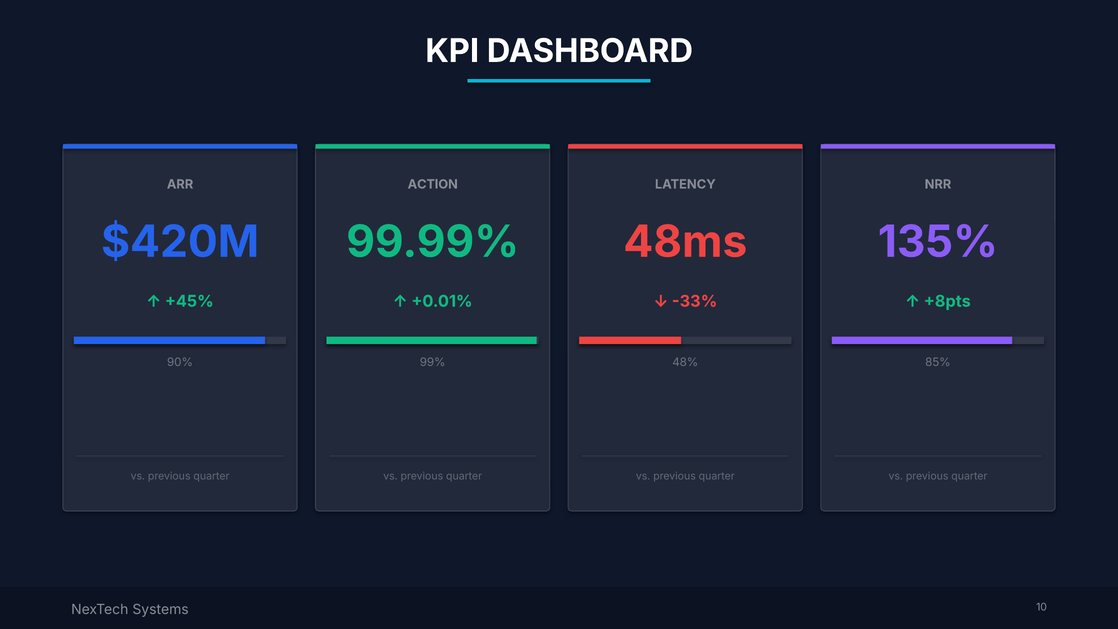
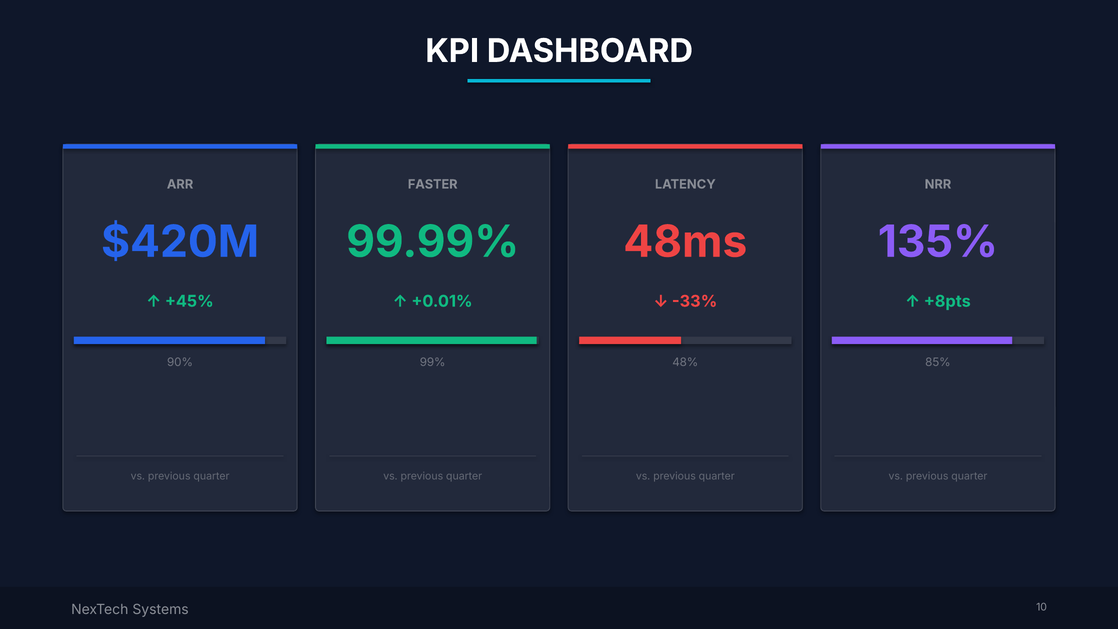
ACTION: ACTION -> FASTER
